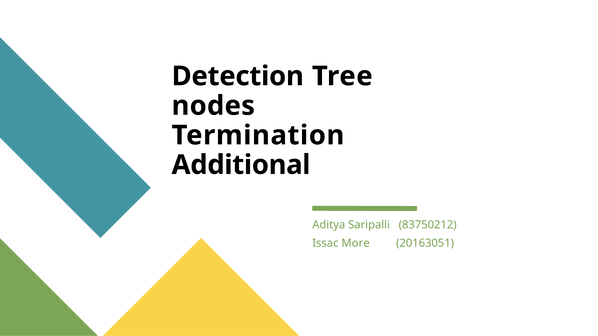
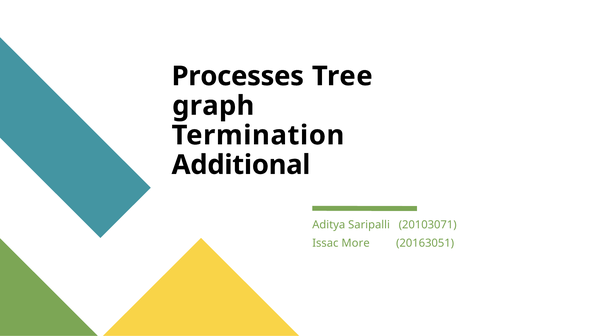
Detection: Detection -> Processes
nodes: nodes -> graph
83750212: 83750212 -> 20103071
